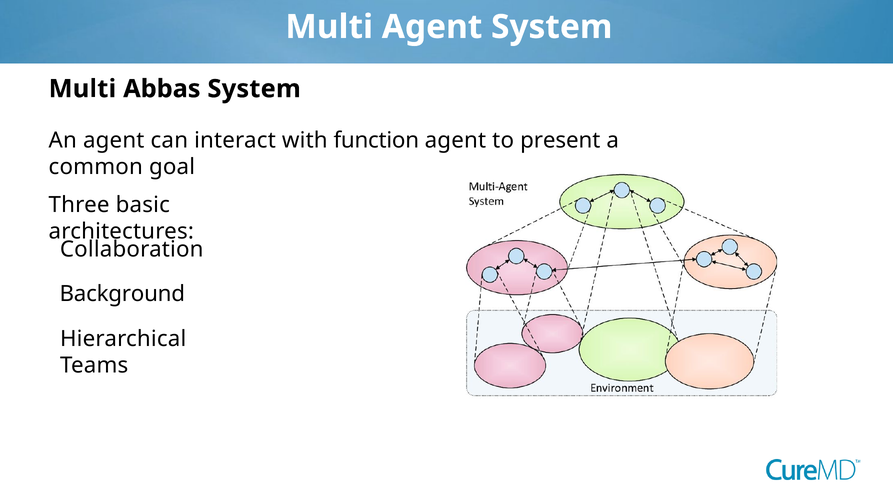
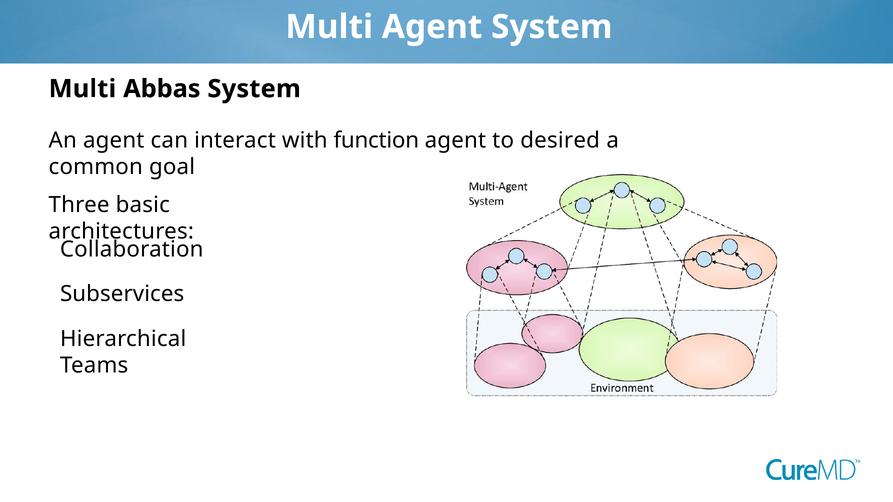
present: present -> desired
Background: Background -> Subservices
